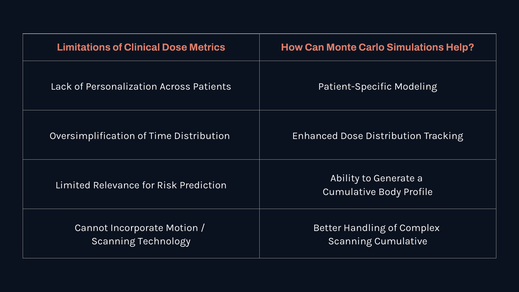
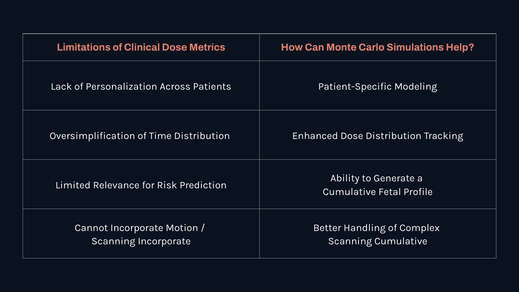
Body: Body -> Fetal
Scanning Technology: Technology -> Incorporate
